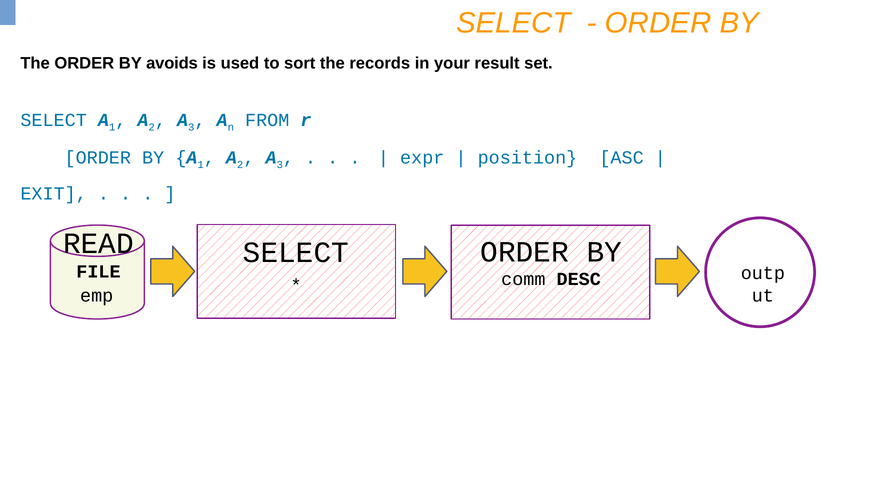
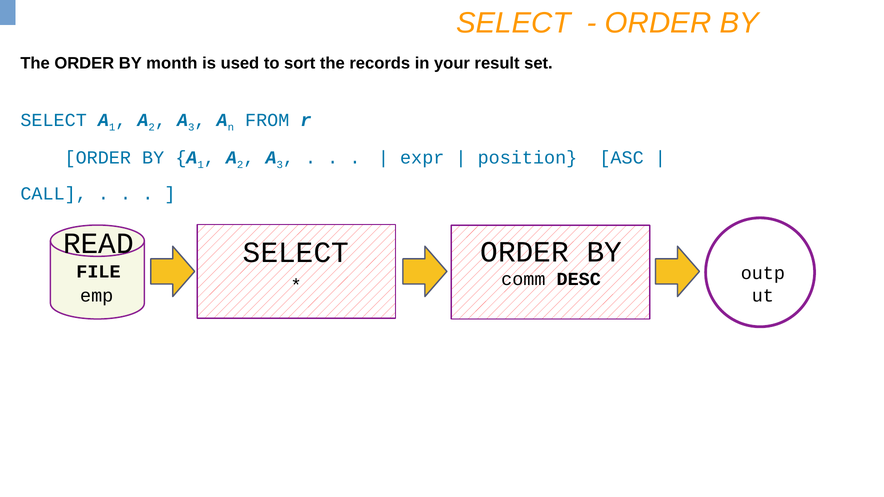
avoids: avoids -> month
EXIT: EXIT -> CALL
